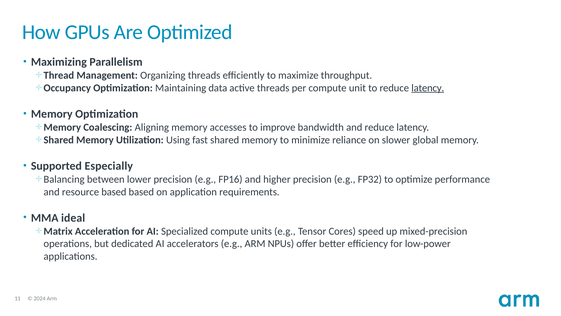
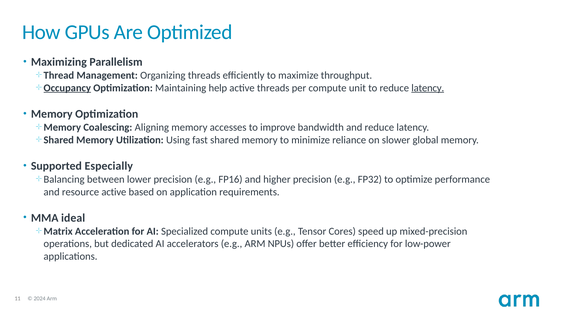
Occupancy underline: none -> present
data: data -> help
resource based: based -> active
